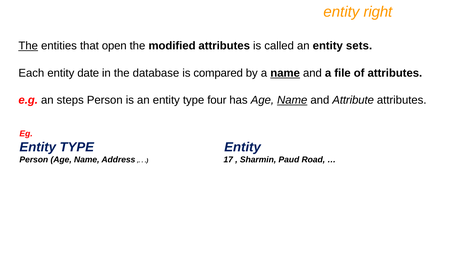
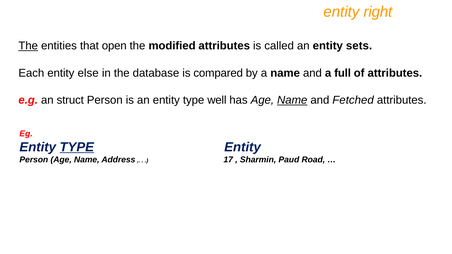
date: date -> else
name at (285, 73) underline: present -> none
file: file -> full
steps: steps -> struct
four: four -> well
Attribute: Attribute -> Fetched
TYPE at (77, 147) underline: none -> present
